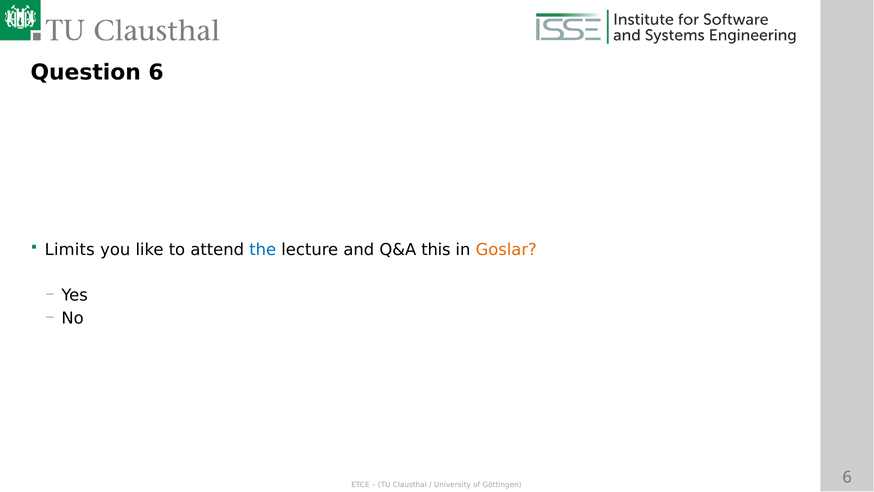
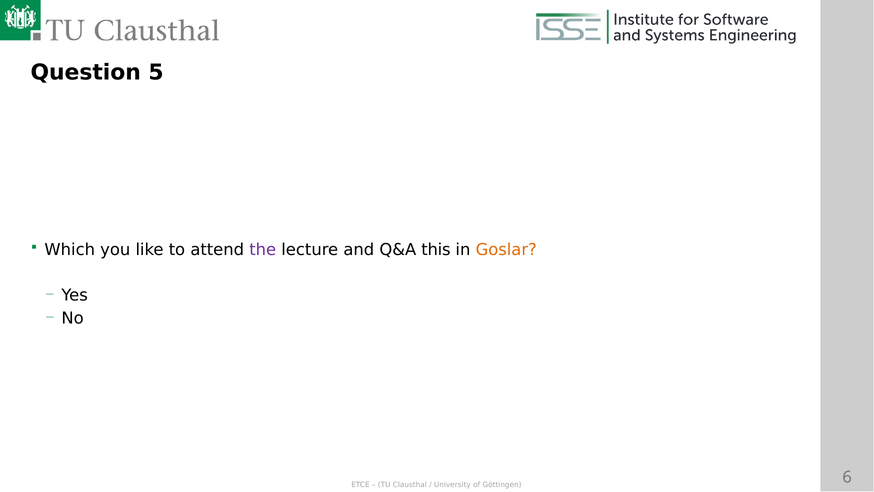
6: 6 -> 5
Limits: Limits -> Which
the colour: blue -> purple
